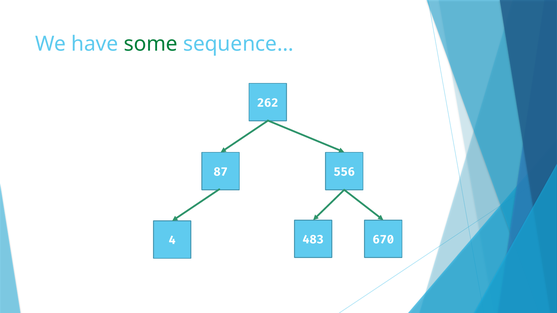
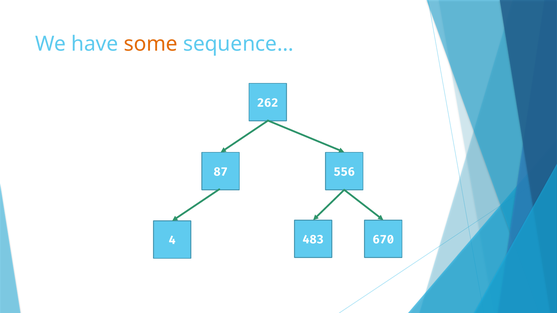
some colour: green -> orange
